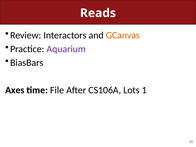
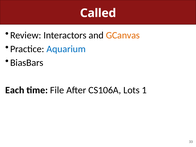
Reads: Reads -> Called
Aquarium colour: purple -> blue
Axes: Axes -> Each
